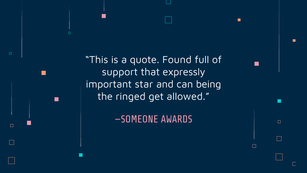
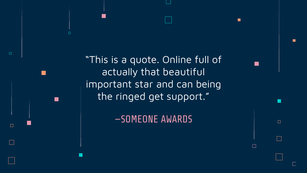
Found: Found -> Online
support: support -> actually
expressly: expressly -> beautiful
allowed: allowed -> support
